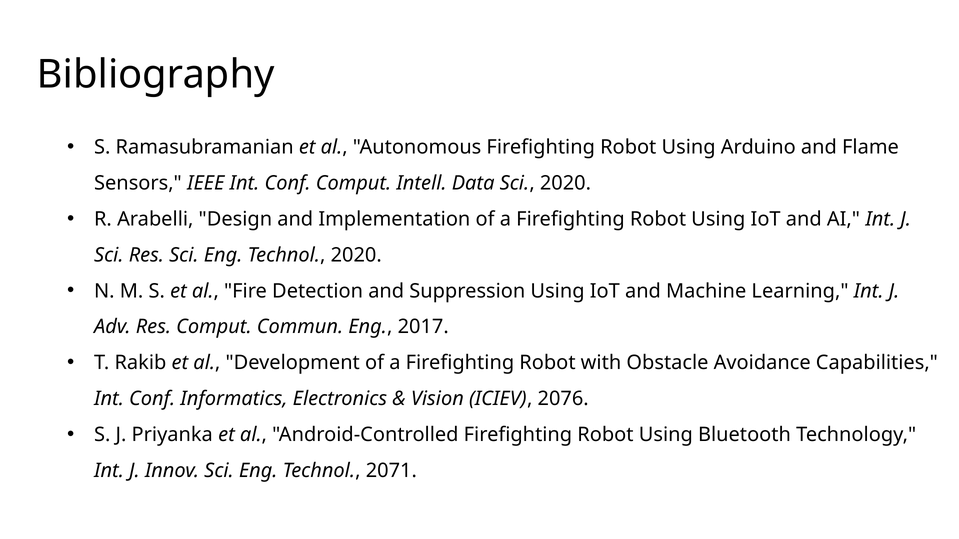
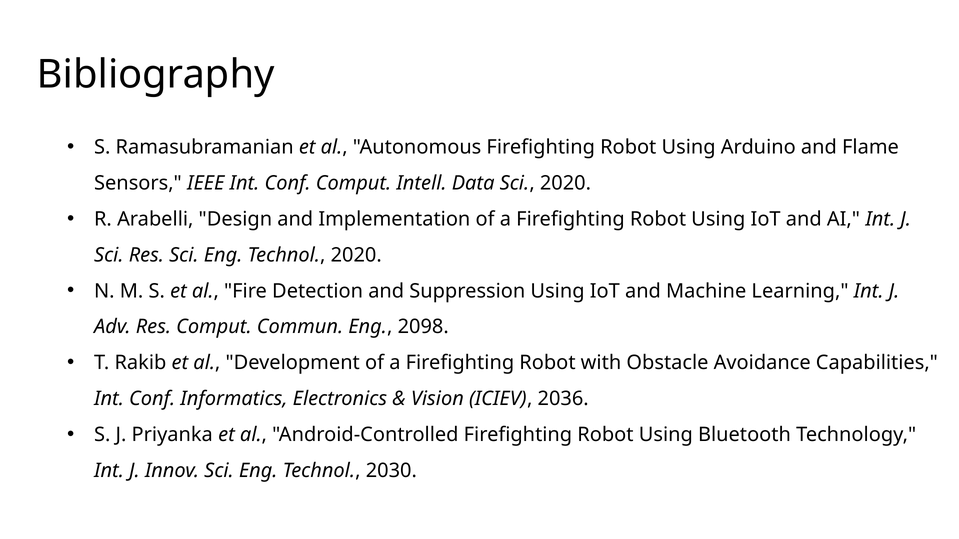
2017: 2017 -> 2098
2076: 2076 -> 2036
2071: 2071 -> 2030
